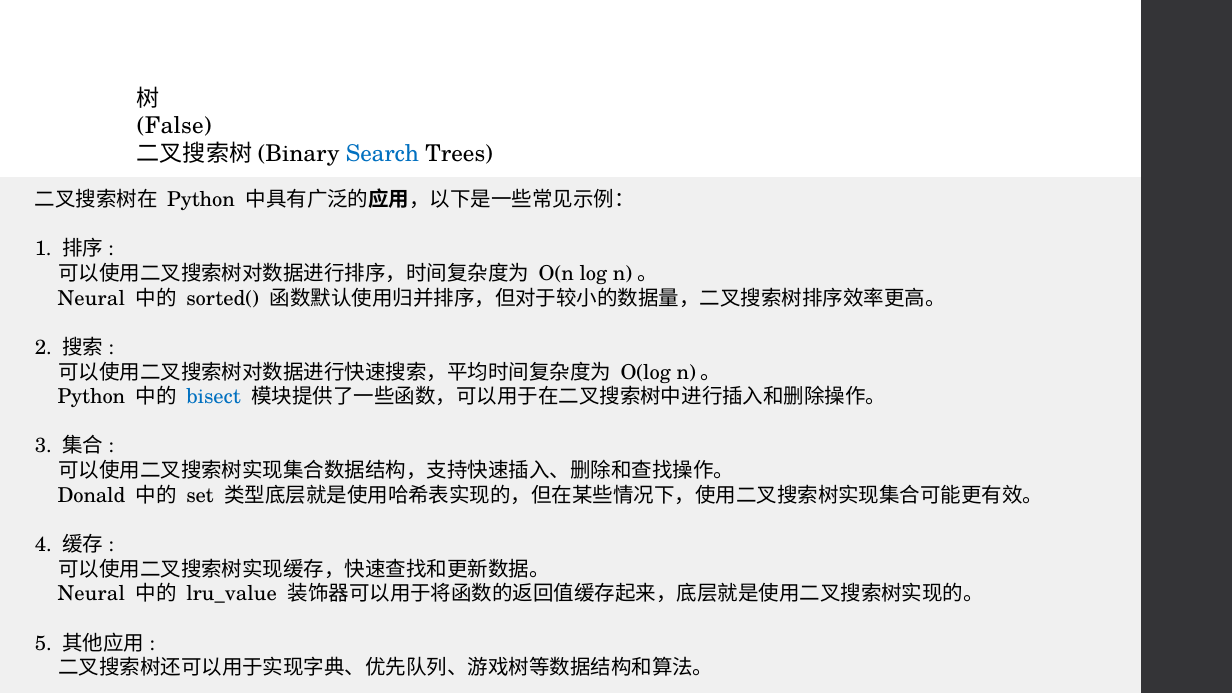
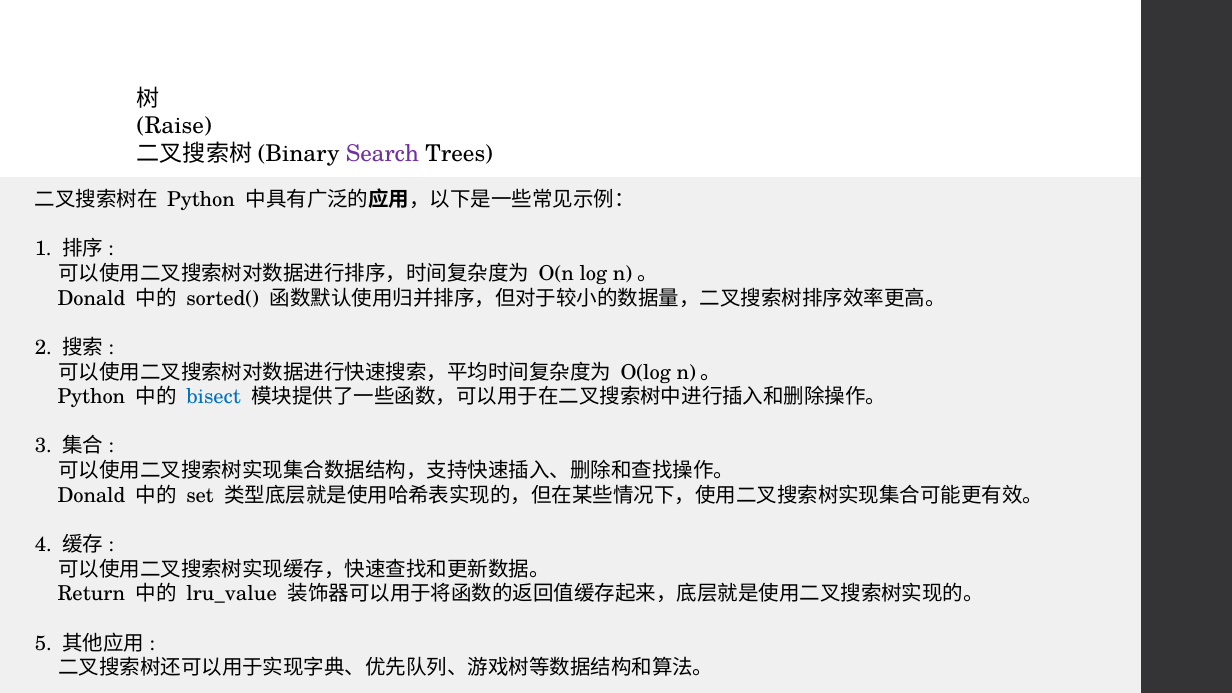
False: False -> Raise
Search colour: blue -> purple
Neural at (91, 298): Neural -> Donald
Neural at (91, 594): Neural -> Return
